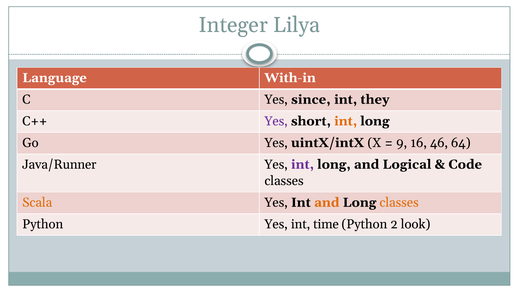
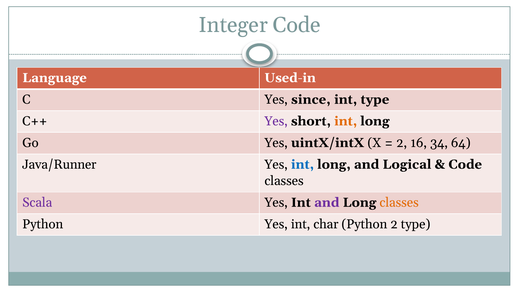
Integer Lilya: Lilya -> Code
With-in: With-in -> Used-in
int they: they -> type
9 at (402, 143): 9 -> 2
46: 46 -> 34
int at (302, 164) colour: purple -> blue
Scala colour: orange -> purple
and at (327, 202) colour: orange -> purple
time: time -> char
2 look: look -> type
